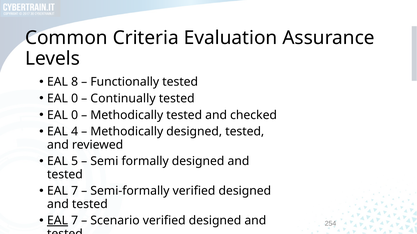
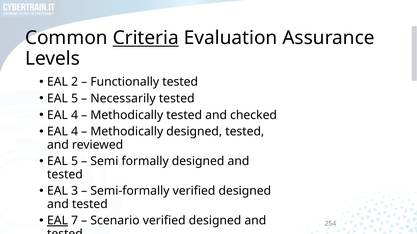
Criteria underline: none -> present
8: 8 -> 2
0 at (75, 99): 0 -> 5
Continually: Continually -> Necessarily
0 at (75, 115): 0 -> 4
7 at (75, 191): 7 -> 3
